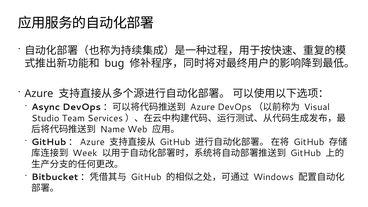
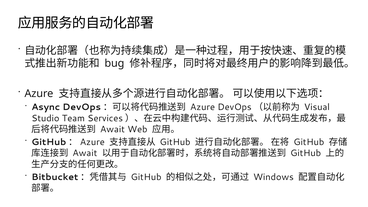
Name at (113, 129): Name -> Await
Week at (85, 153): Week -> Await
